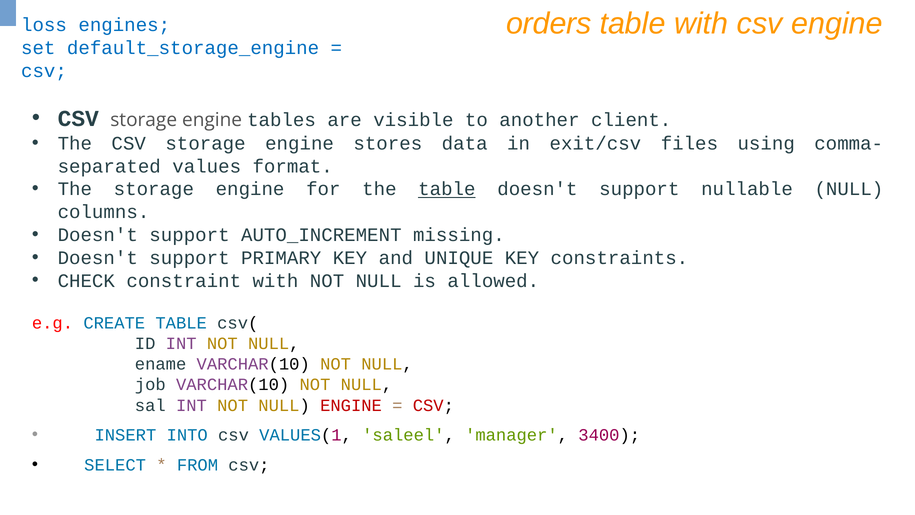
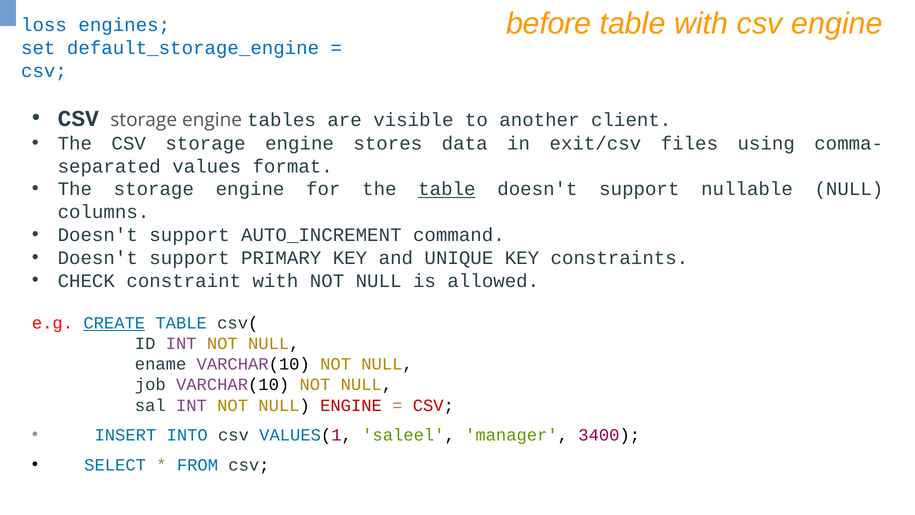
orders: orders -> before
missing: missing -> command
CREATE underline: none -> present
